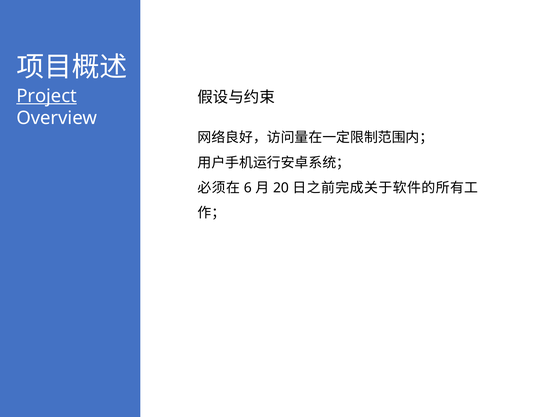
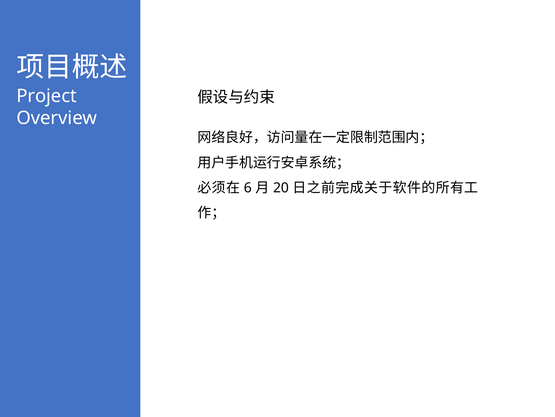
Project underline: present -> none
